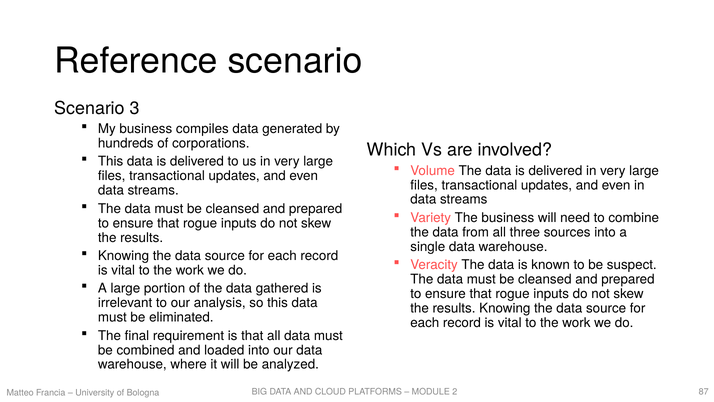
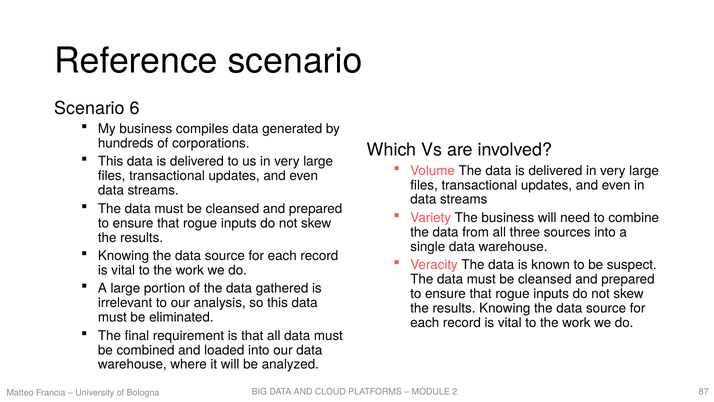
3: 3 -> 6
